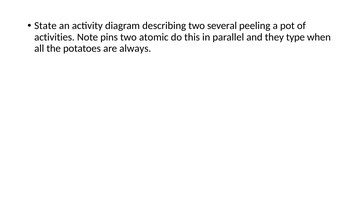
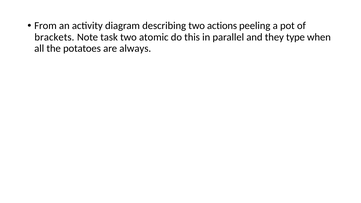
State: State -> From
several: several -> actions
activities: activities -> brackets
pins: pins -> task
